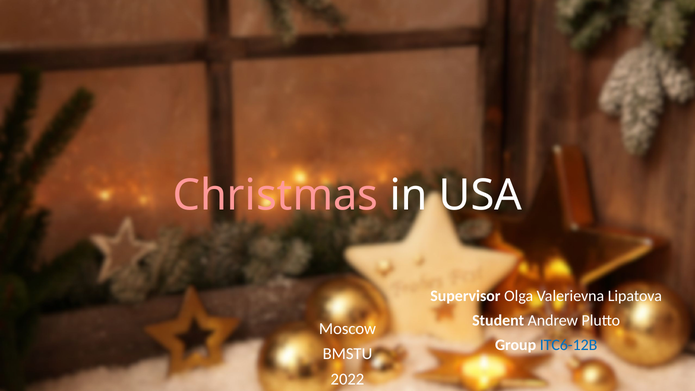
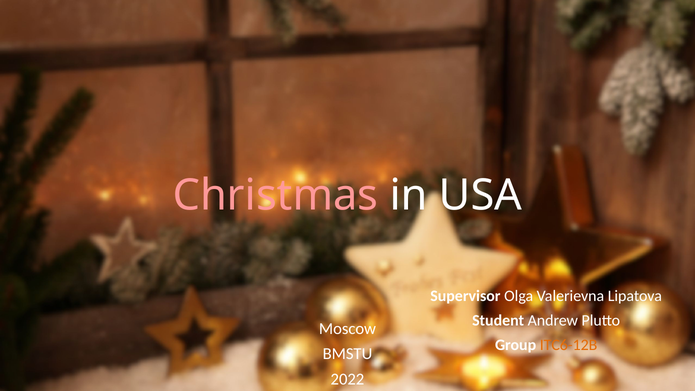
ITC6-12B colour: blue -> orange
